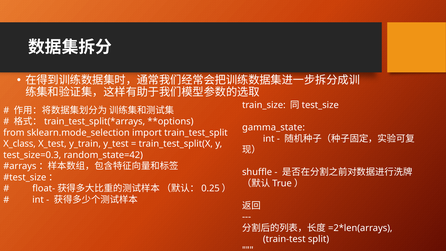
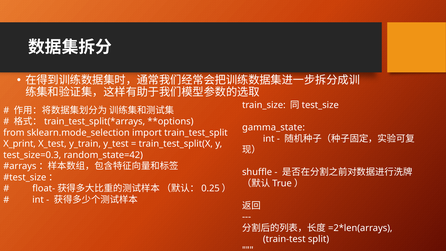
X_class: X_class -> X_print
